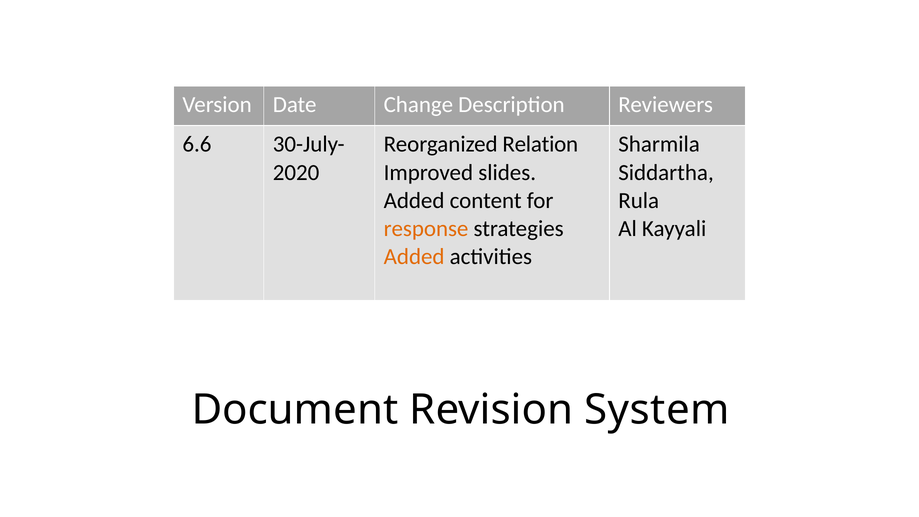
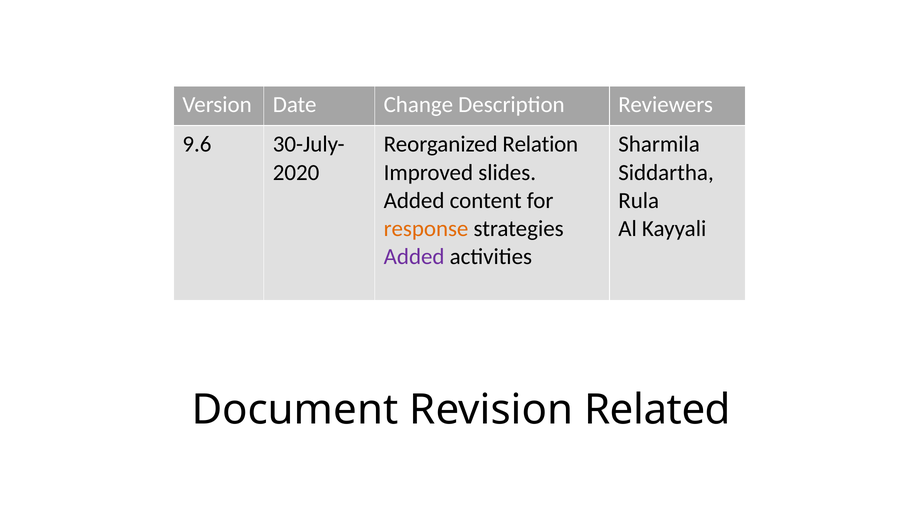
6.6: 6.6 -> 9.6
Added at (414, 256) colour: orange -> purple
System: System -> Related
